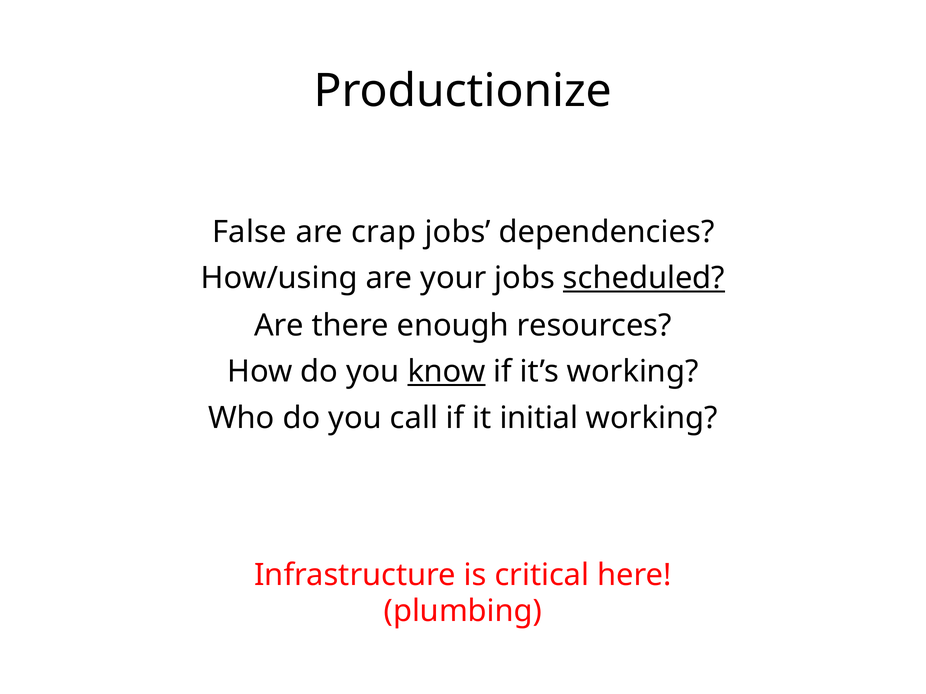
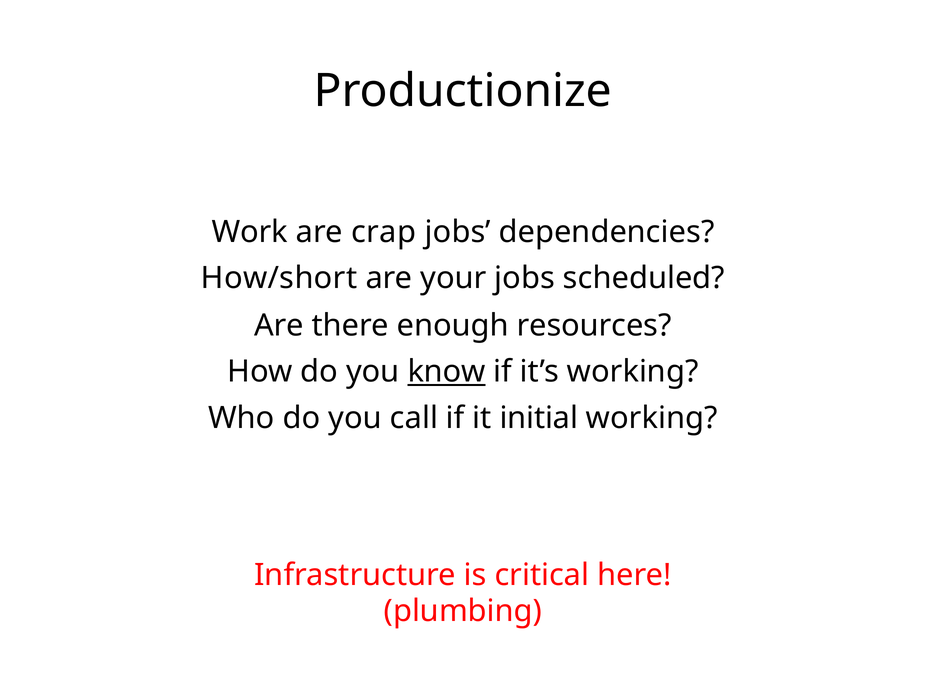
False: False -> Work
How/using: How/using -> How/short
scheduled underline: present -> none
